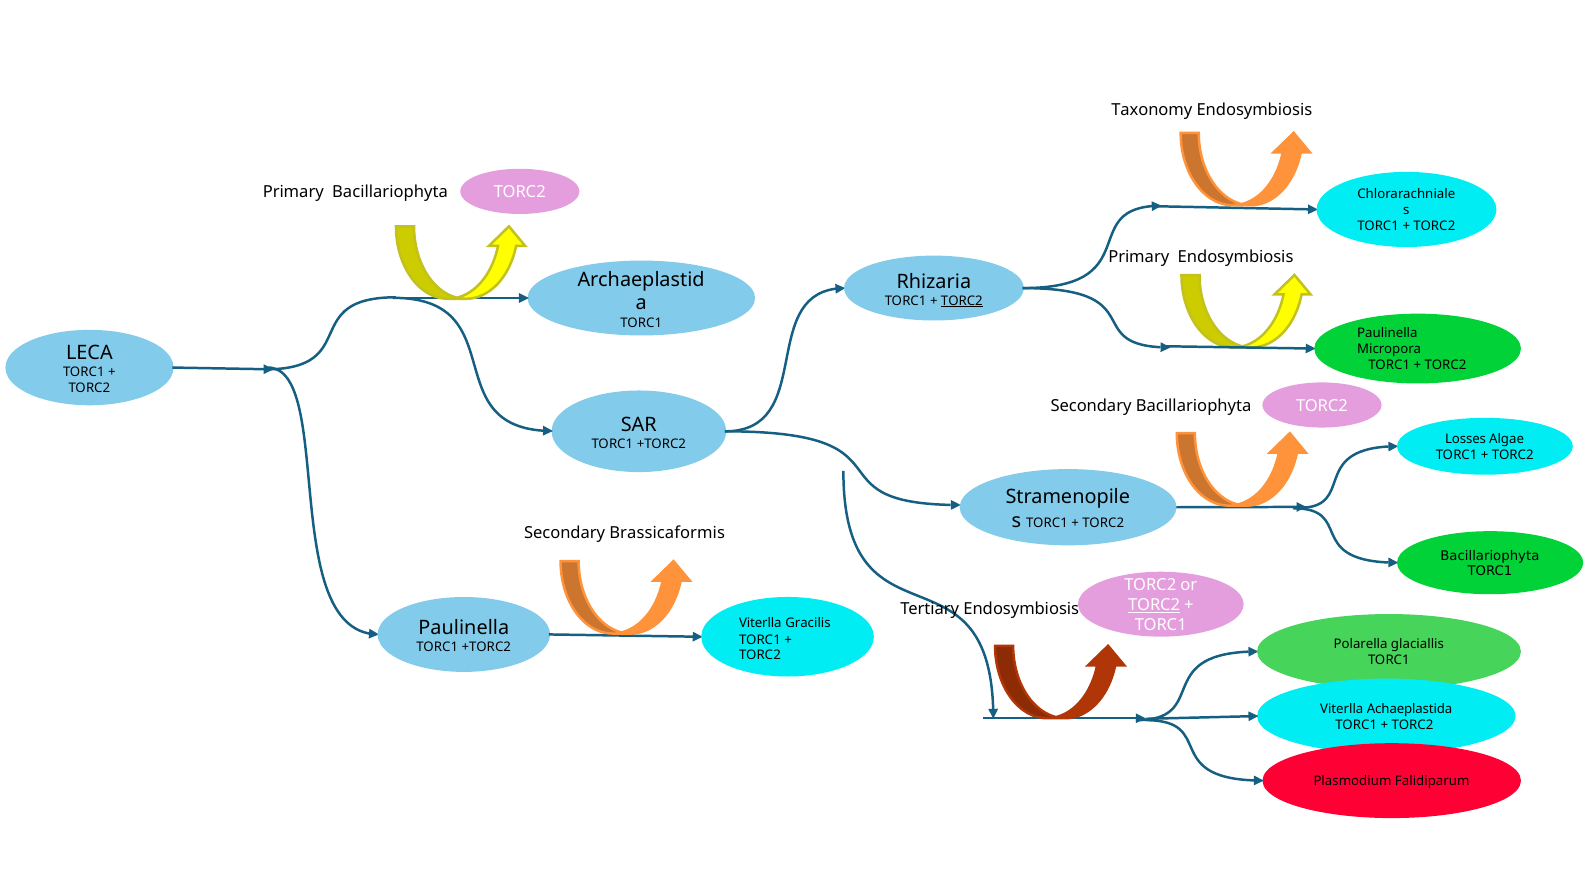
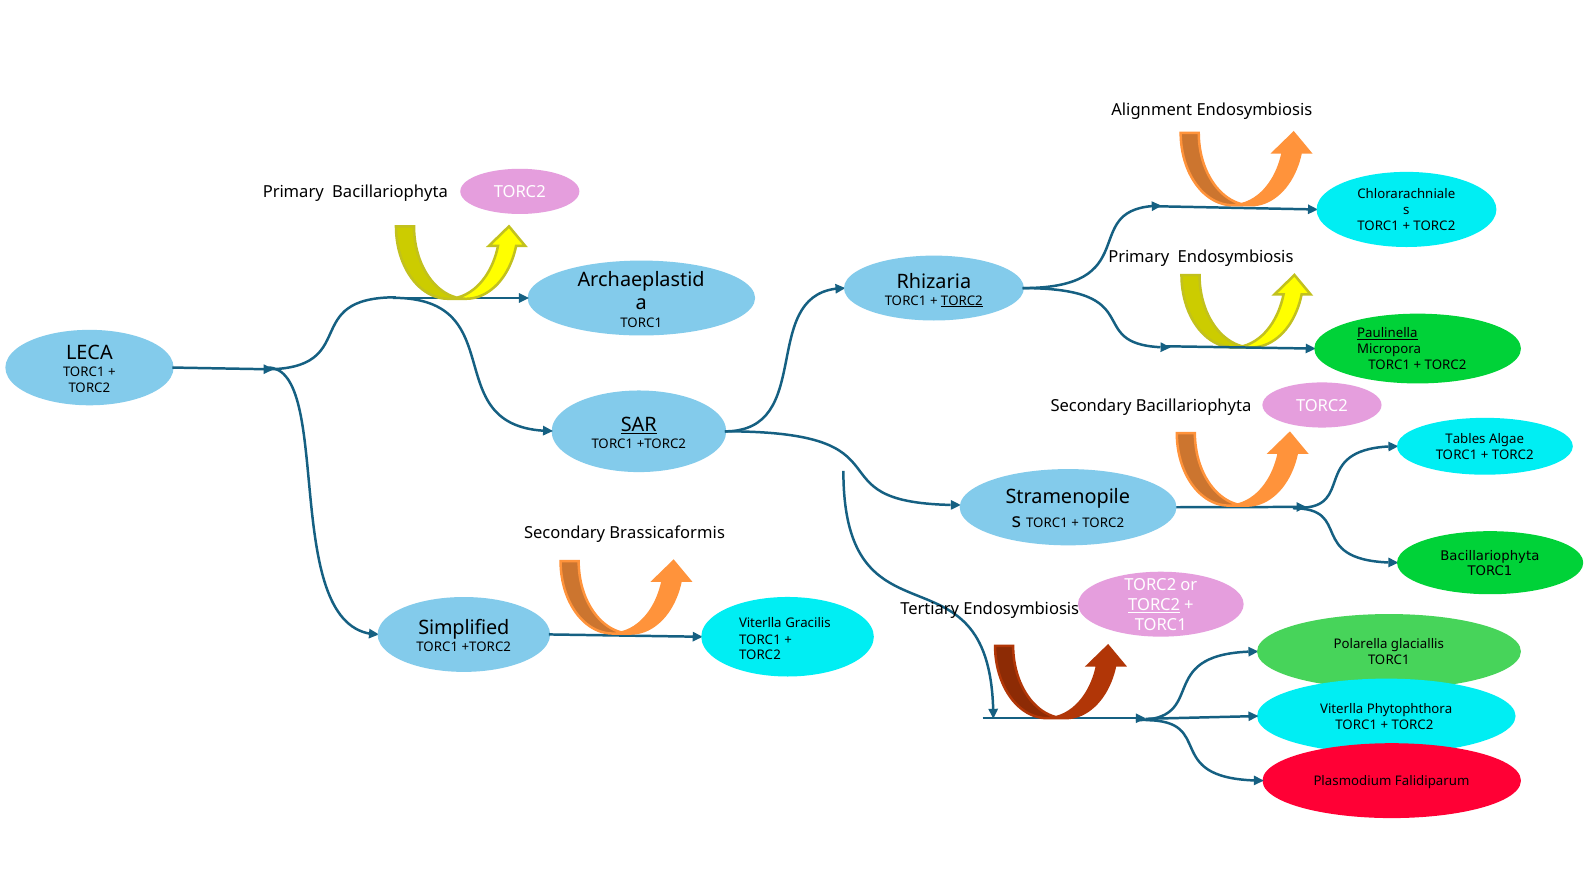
Taxonomy: Taxonomy -> Alignment
Paulinella at (1387, 334) underline: none -> present
SAR underline: none -> present
Losses: Losses -> Tables
Paulinella at (464, 628): Paulinella -> Simplified
Achaeplastida: Achaeplastida -> Phytophthora
